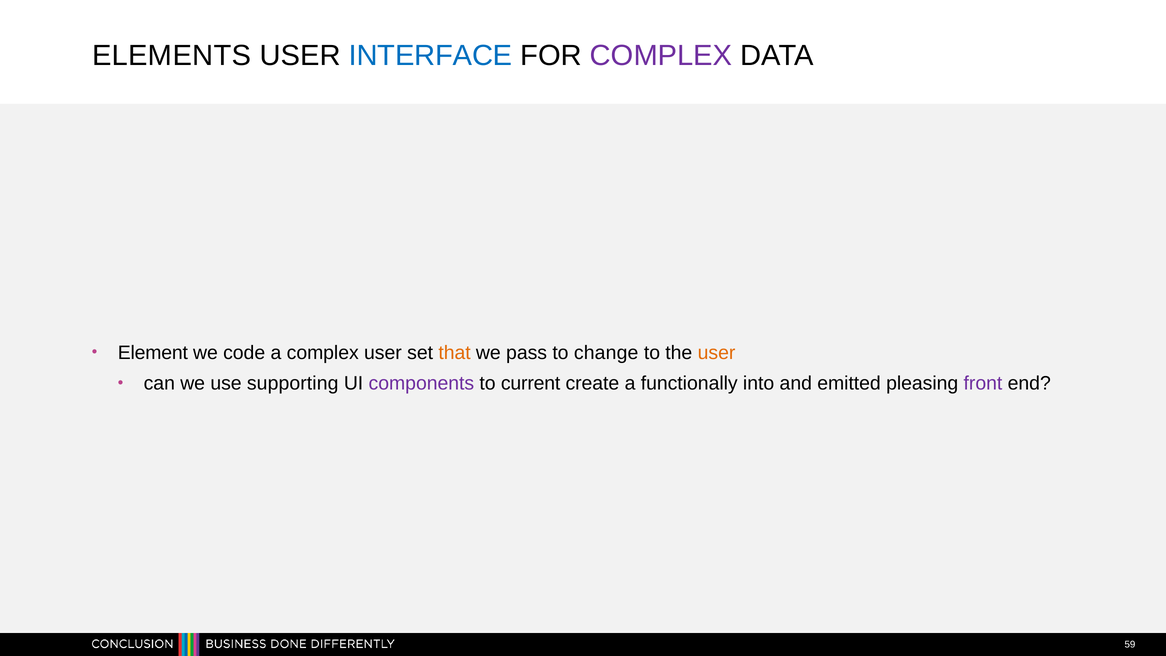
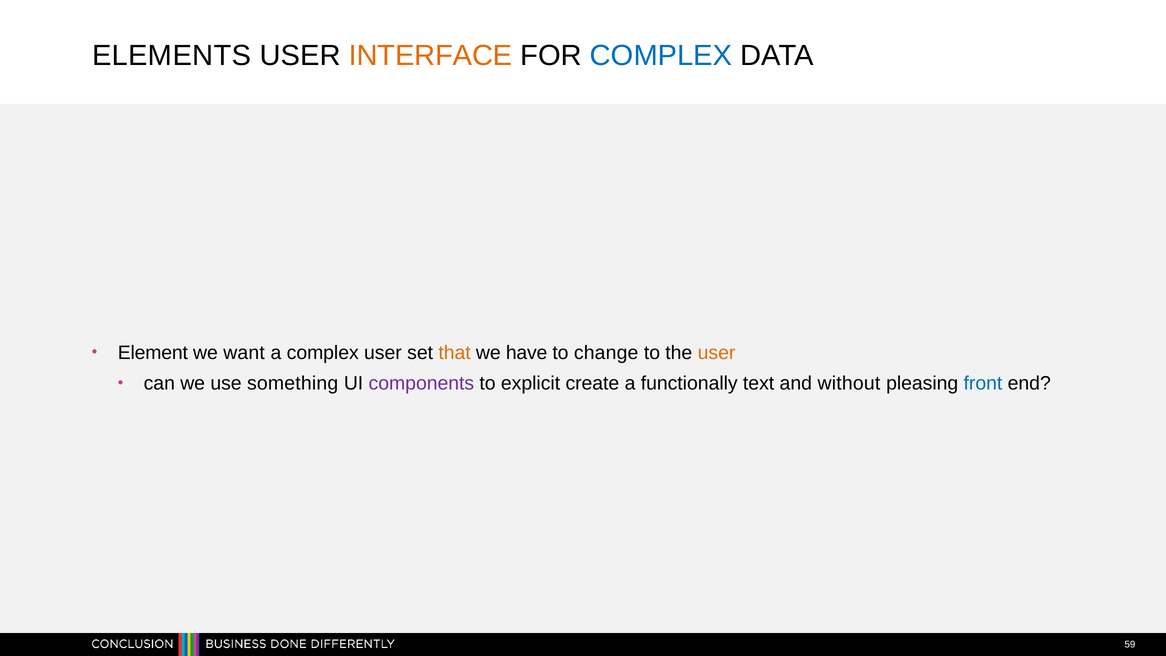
INTERFACE colour: blue -> orange
COMPLEX at (661, 56) colour: purple -> blue
code: code -> want
pass: pass -> have
supporting: supporting -> something
current: current -> explicit
into: into -> text
emitted: emitted -> without
front colour: purple -> blue
